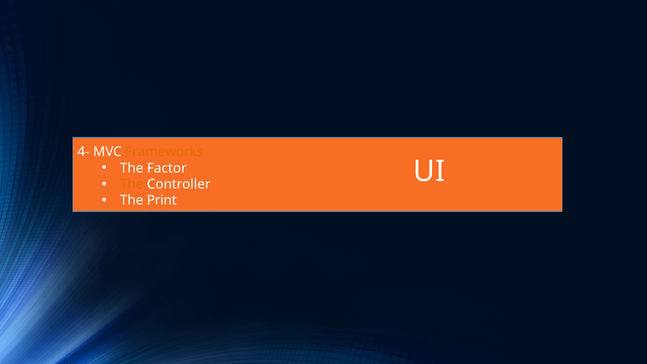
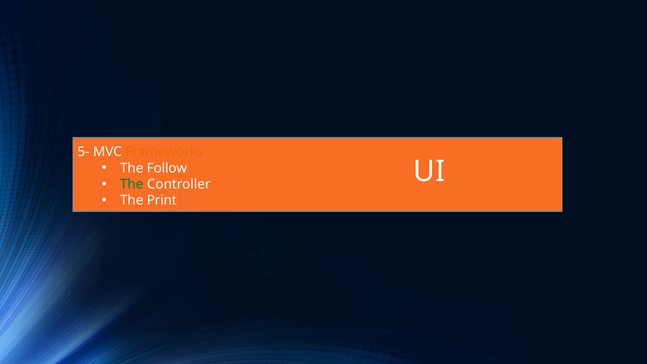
4-: 4- -> 5-
Factor: Factor -> Follow
The at (132, 184) colour: orange -> green
